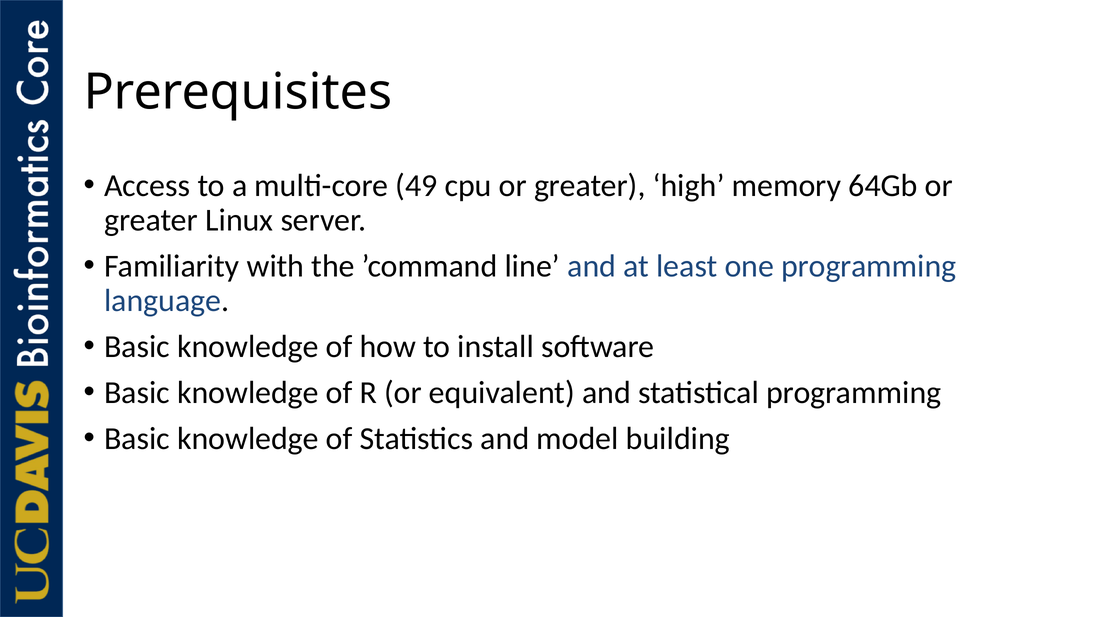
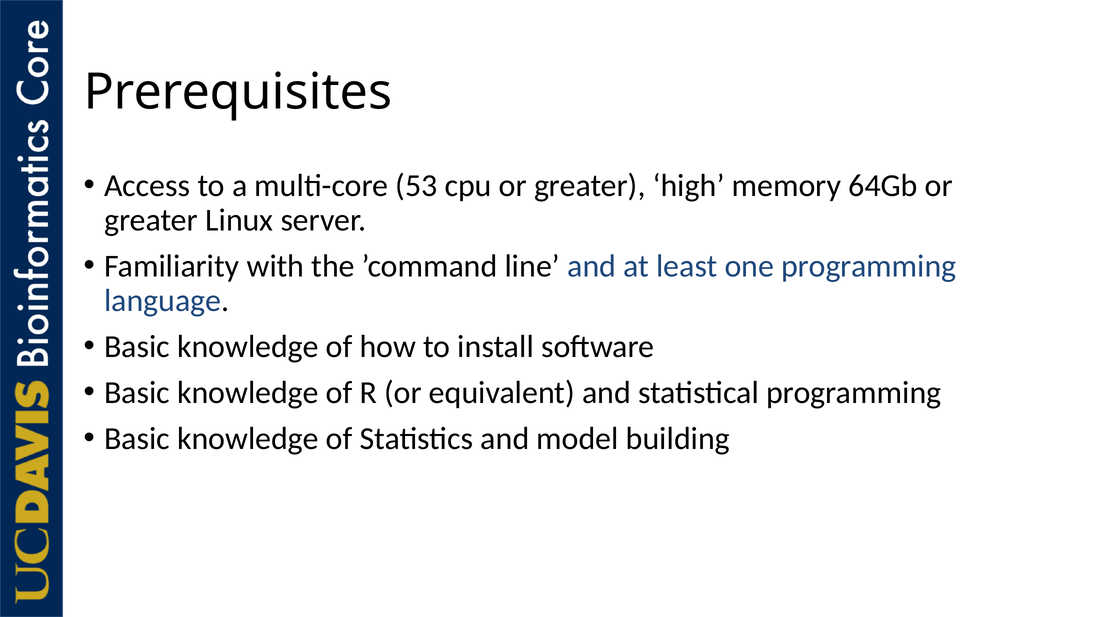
49: 49 -> 53
